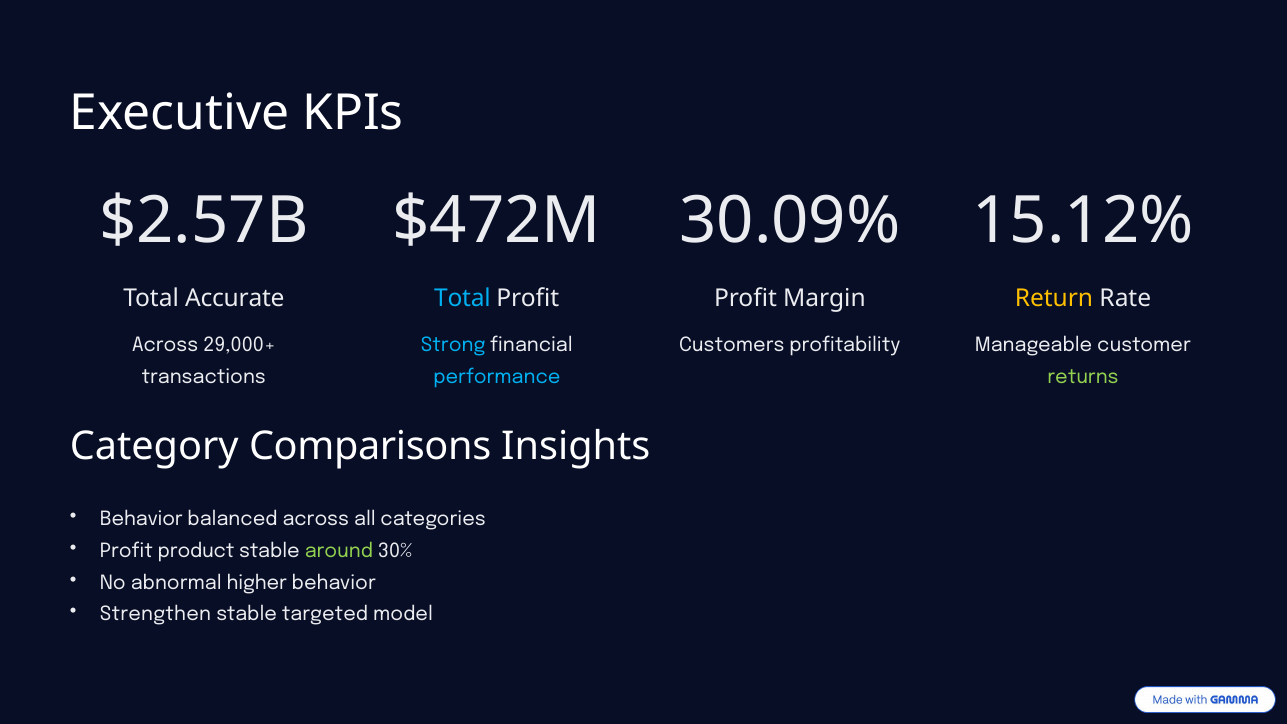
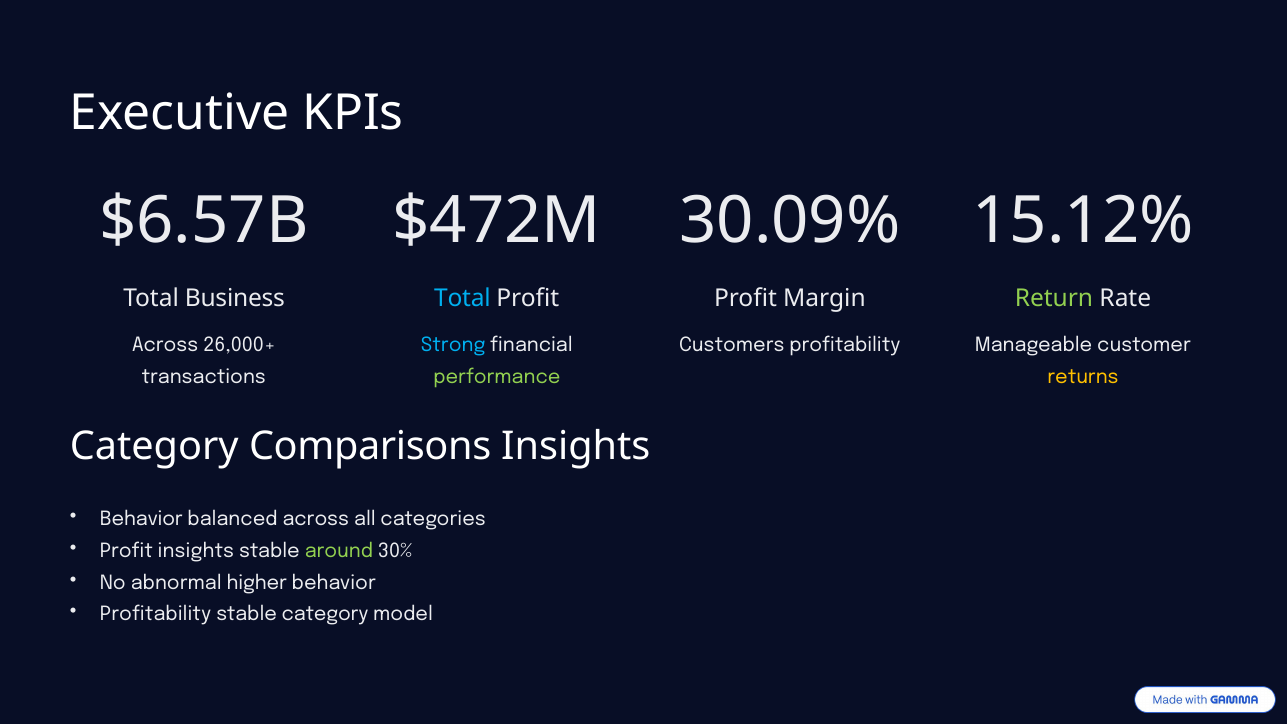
$2.57B: $2.57B -> $6.57B
Accurate: Accurate -> Business
Return colour: yellow -> light green
29,000+: 29,000+ -> 26,000+
performance colour: light blue -> light green
returns colour: light green -> yellow
Profit product: product -> insights
Strengthen at (156, 614): Strengthen -> Profitability
stable targeted: targeted -> category
